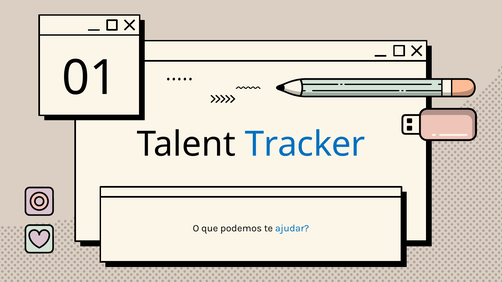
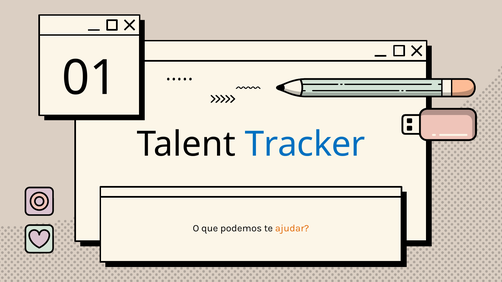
ajudar colour: blue -> orange
